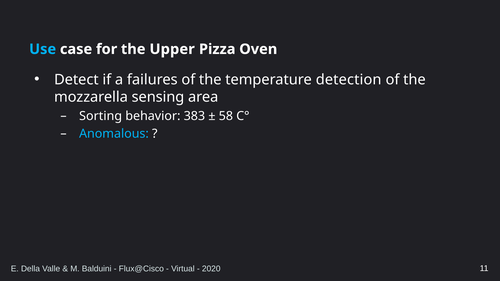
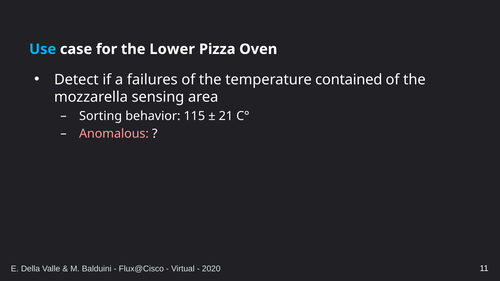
Upper: Upper -> Lower
detection: detection -> contained
383: 383 -> 115
58: 58 -> 21
Anomalous colour: light blue -> pink
